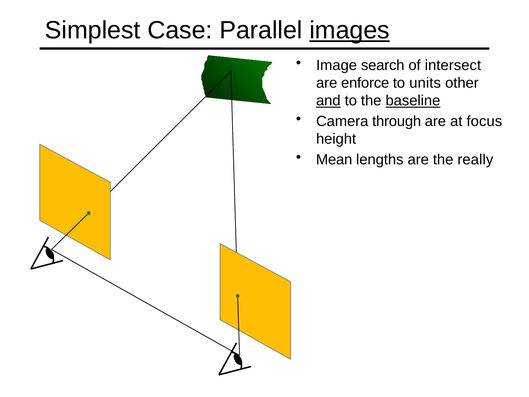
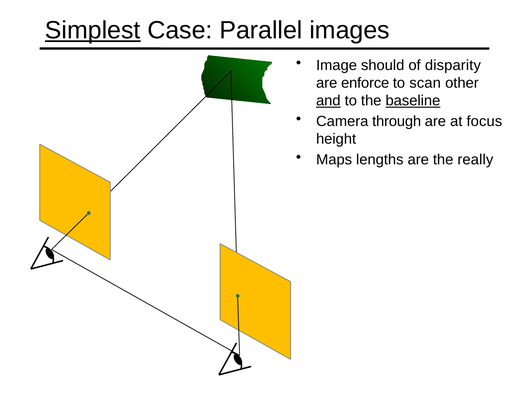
Simplest underline: none -> present
images underline: present -> none
search: search -> should
intersect: intersect -> disparity
units: units -> scan
Mean: Mean -> Maps
